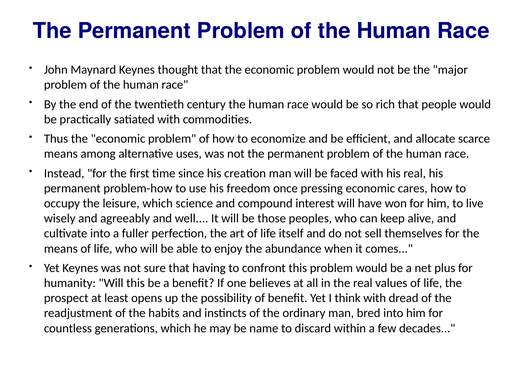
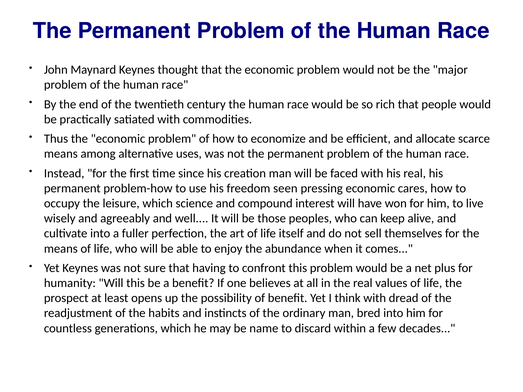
once: once -> seen
